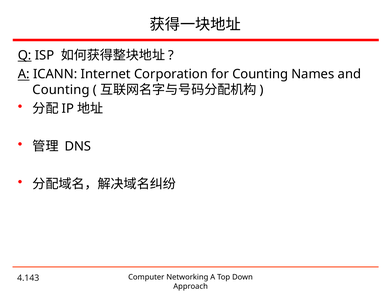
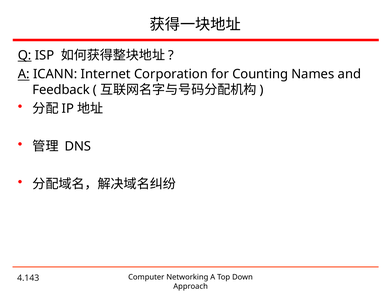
Counting at (61, 90): Counting -> Feedback
